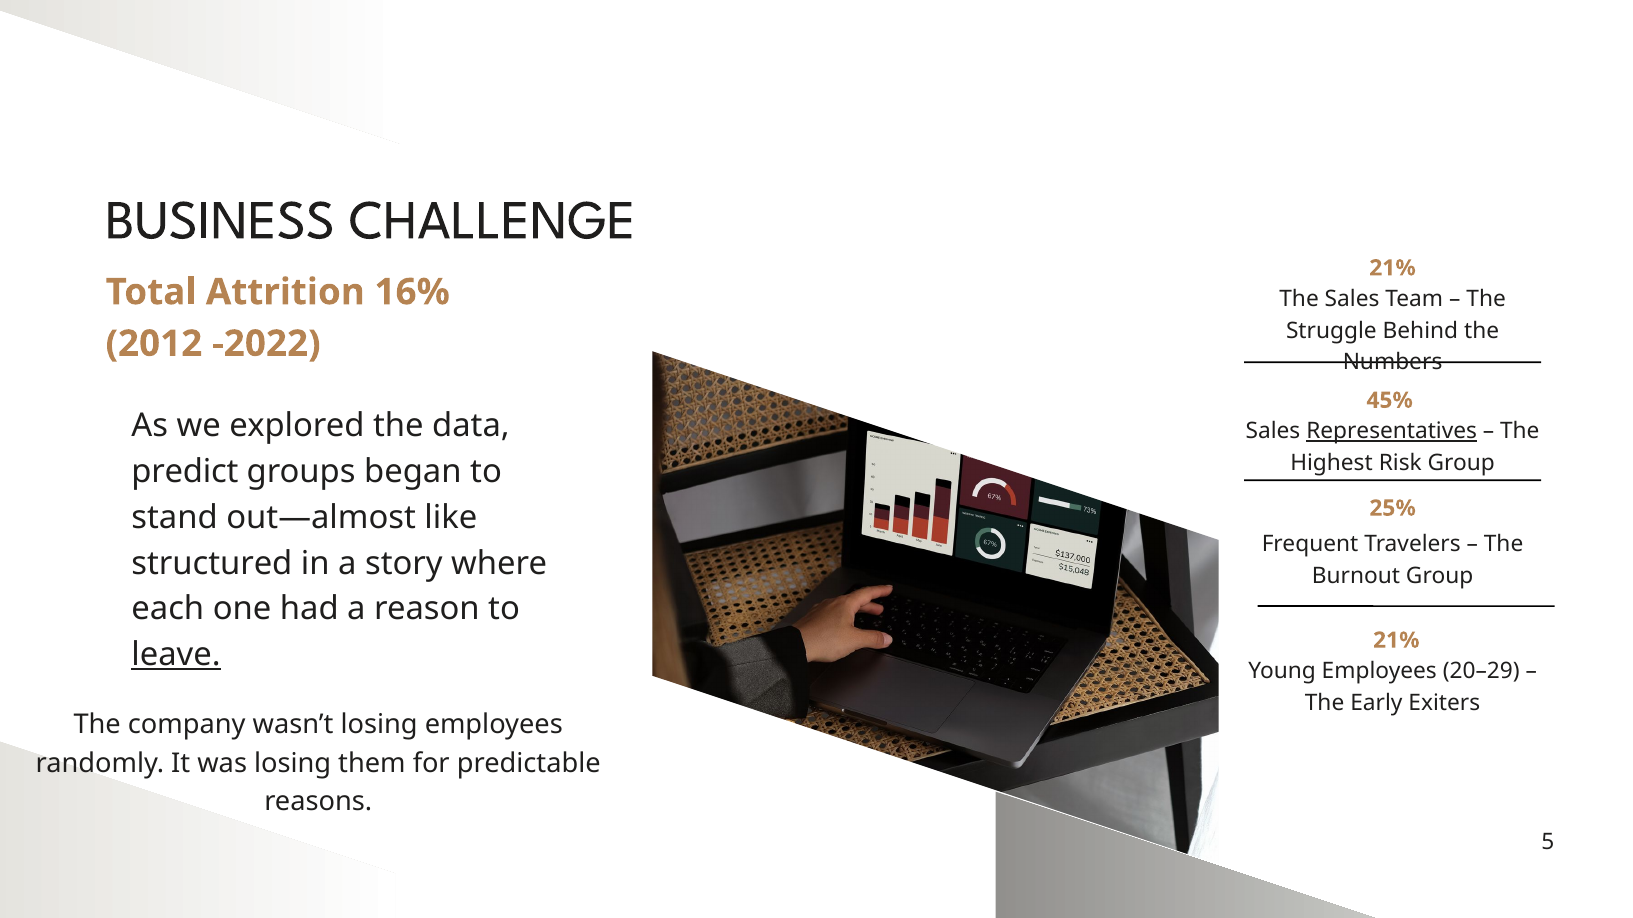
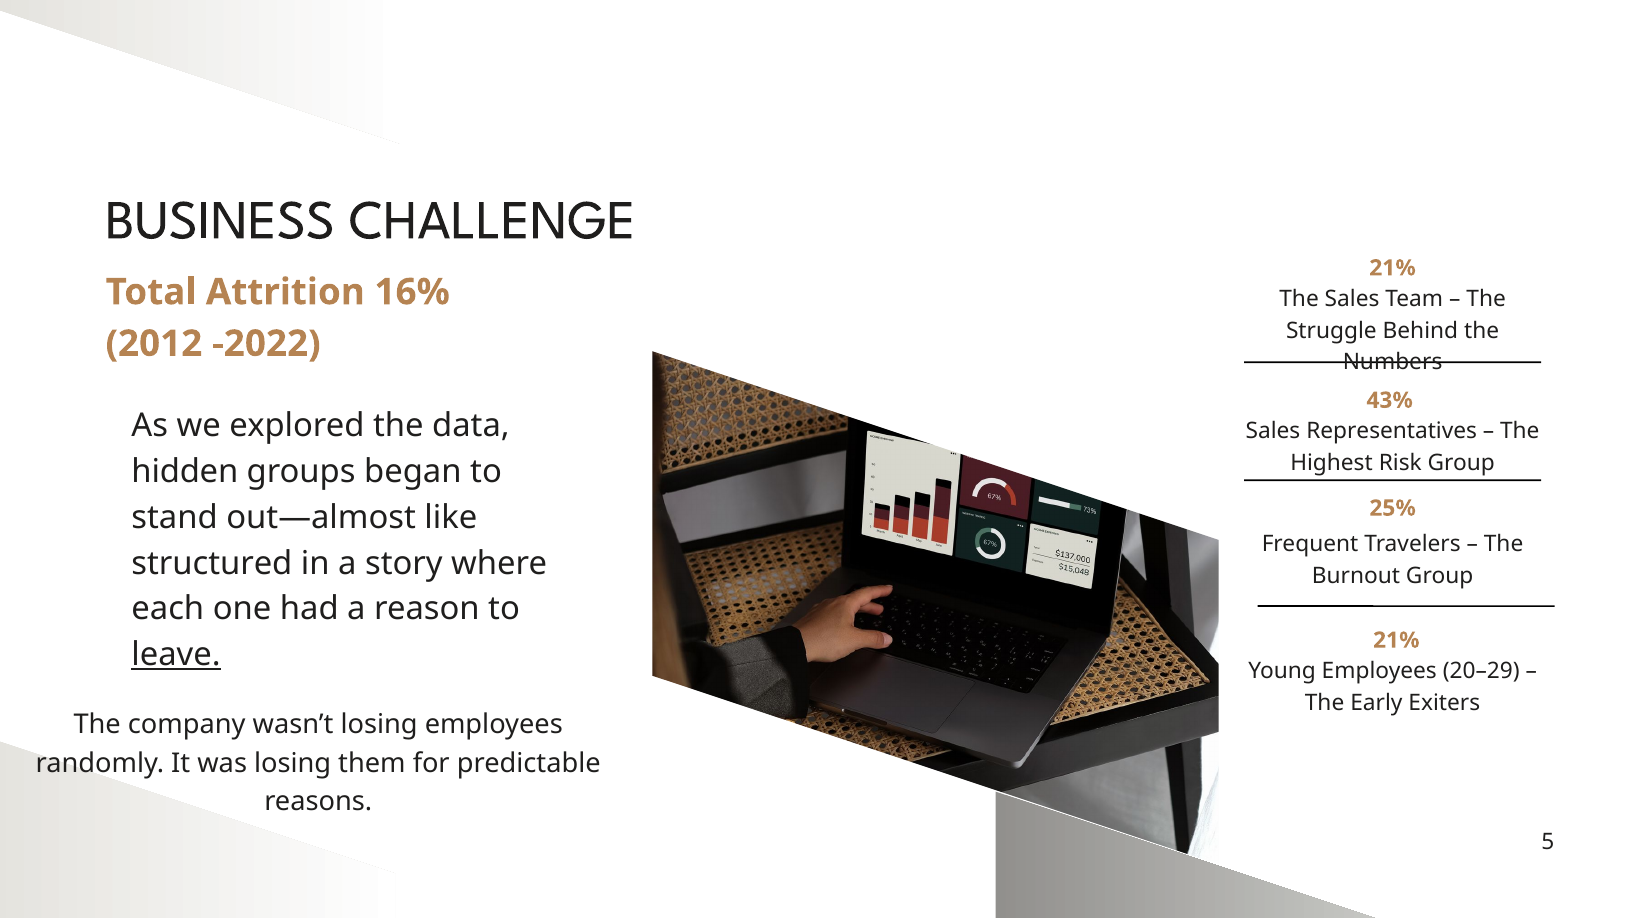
45%: 45% -> 43%
Representatives underline: present -> none
predict: predict -> hidden
